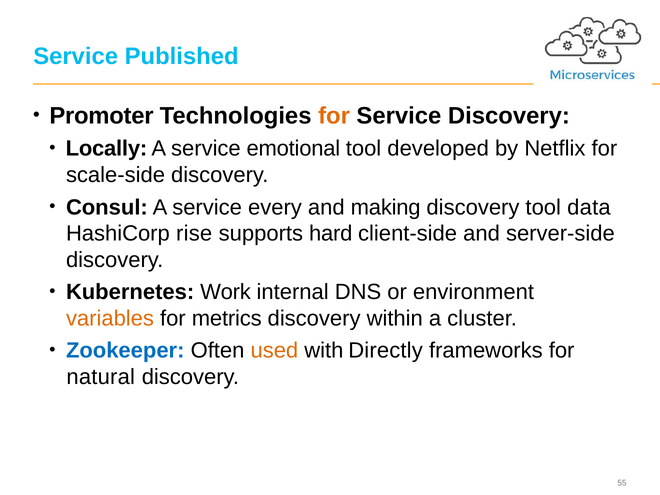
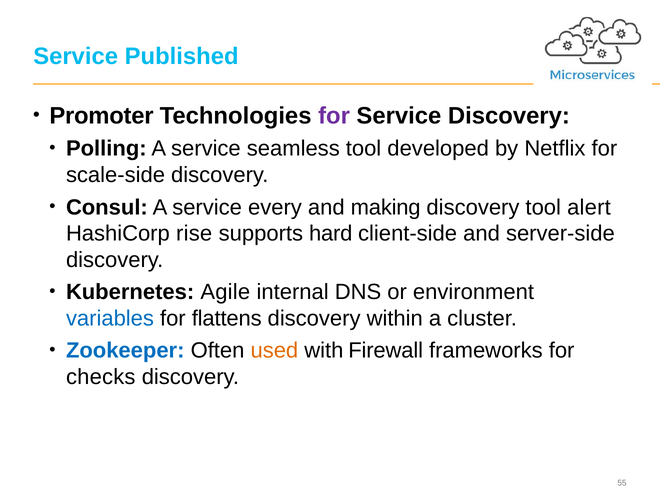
for at (334, 116) colour: orange -> purple
Locally: Locally -> Polling
emotional: emotional -> seamless
data: data -> alert
Work: Work -> Agile
variables colour: orange -> blue
metrics: metrics -> flattens
Directly: Directly -> Firewall
natural: natural -> checks
